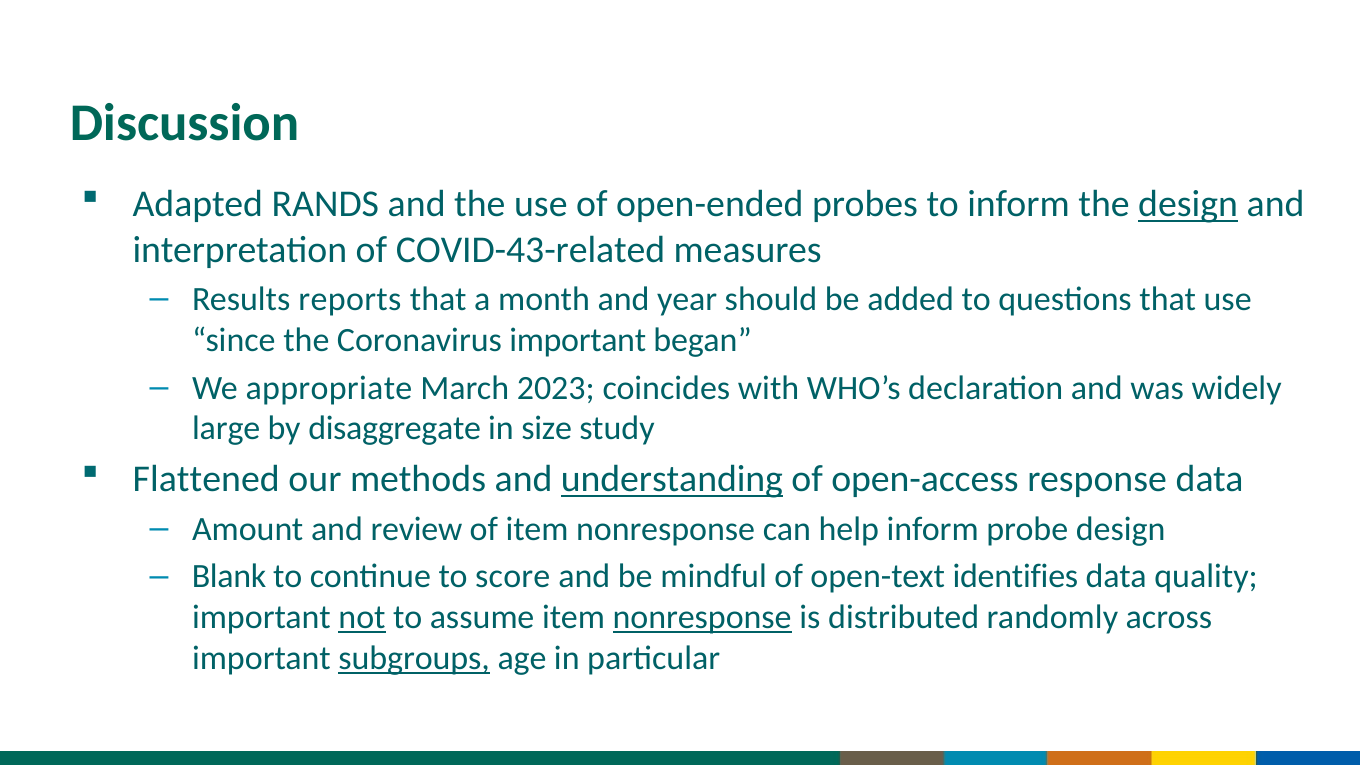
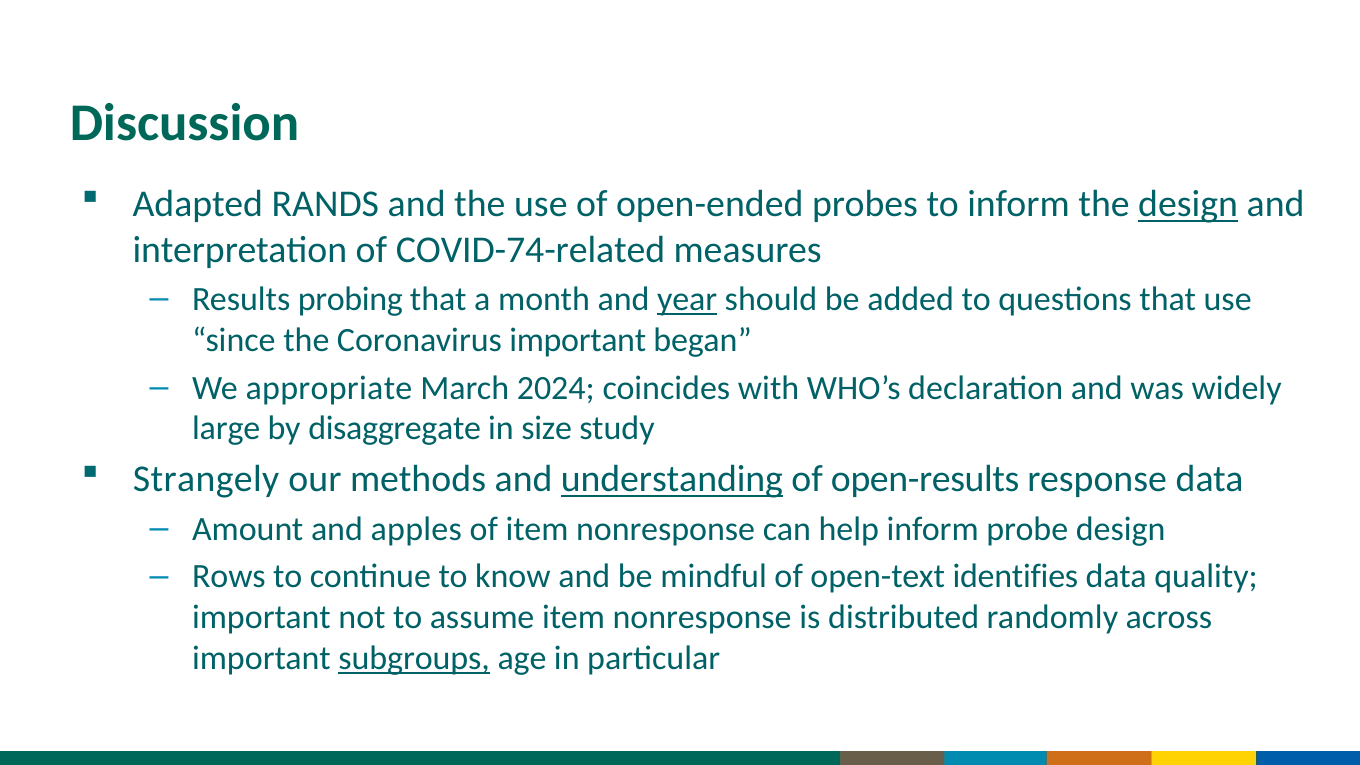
COVID-43-related: COVID-43-related -> COVID-74-related
reports: reports -> probing
year underline: none -> present
2023: 2023 -> 2024
Flattened: Flattened -> Strangely
open-access: open-access -> open-results
review: review -> apples
Blank: Blank -> Rows
score: score -> know
not underline: present -> none
nonresponse at (702, 618) underline: present -> none
